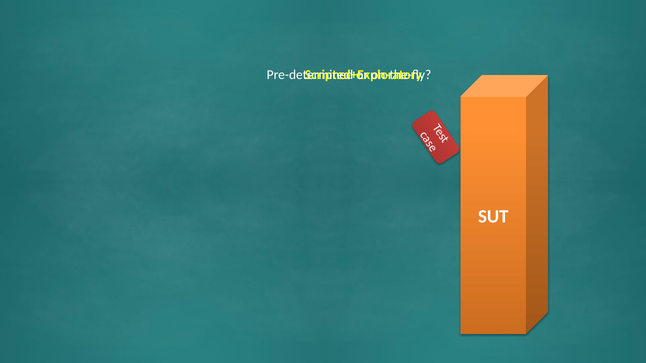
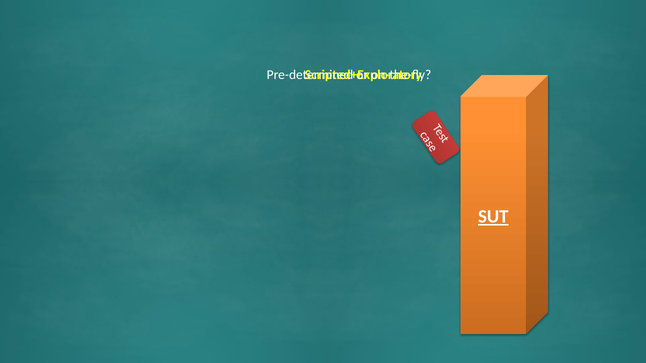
SUT underline: none -> present
